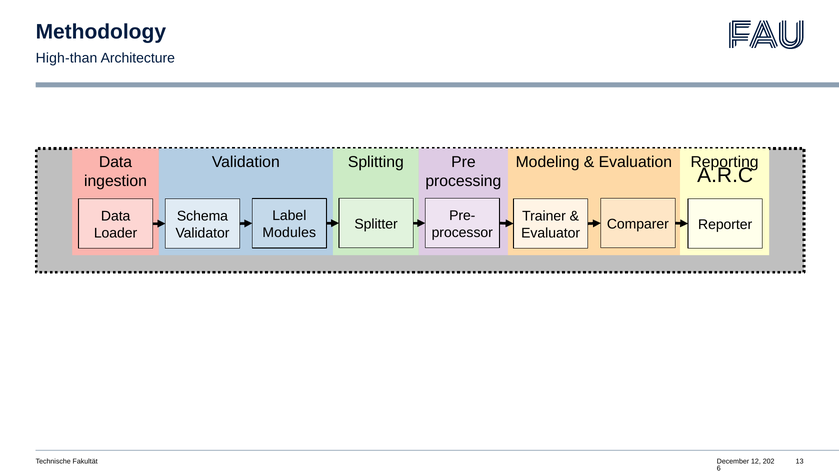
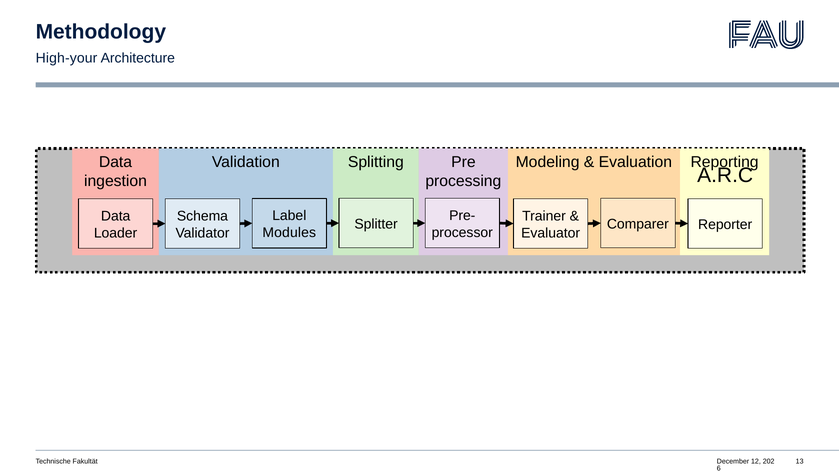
High-than: High-than -> High-your
